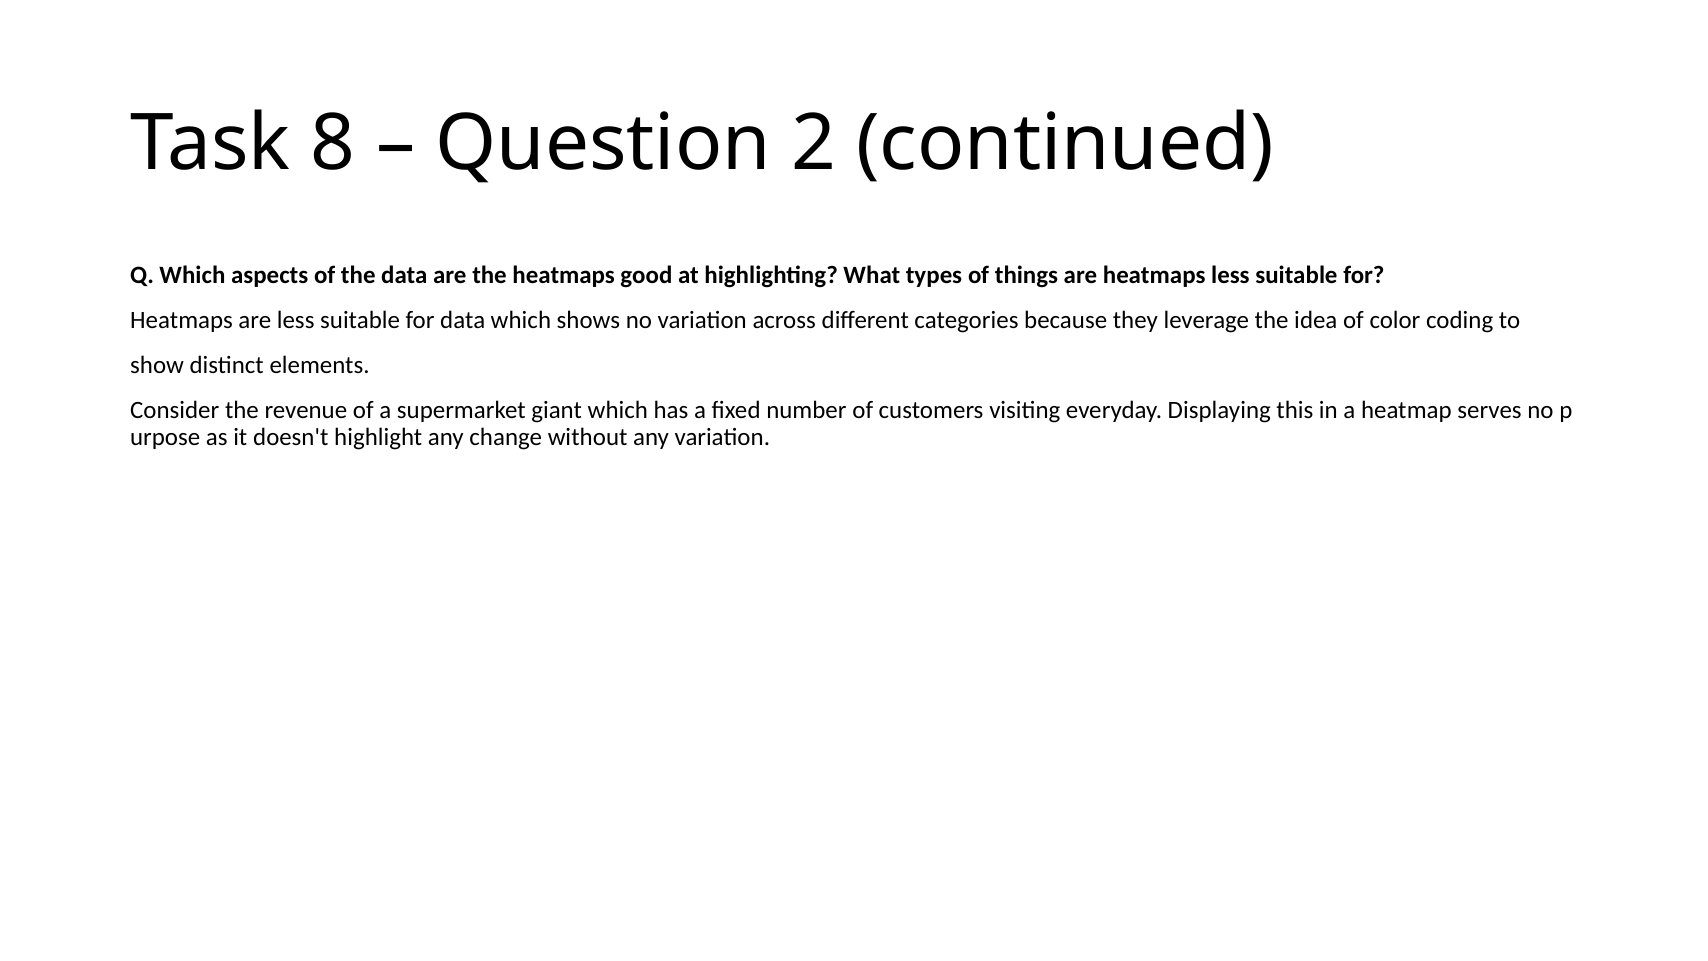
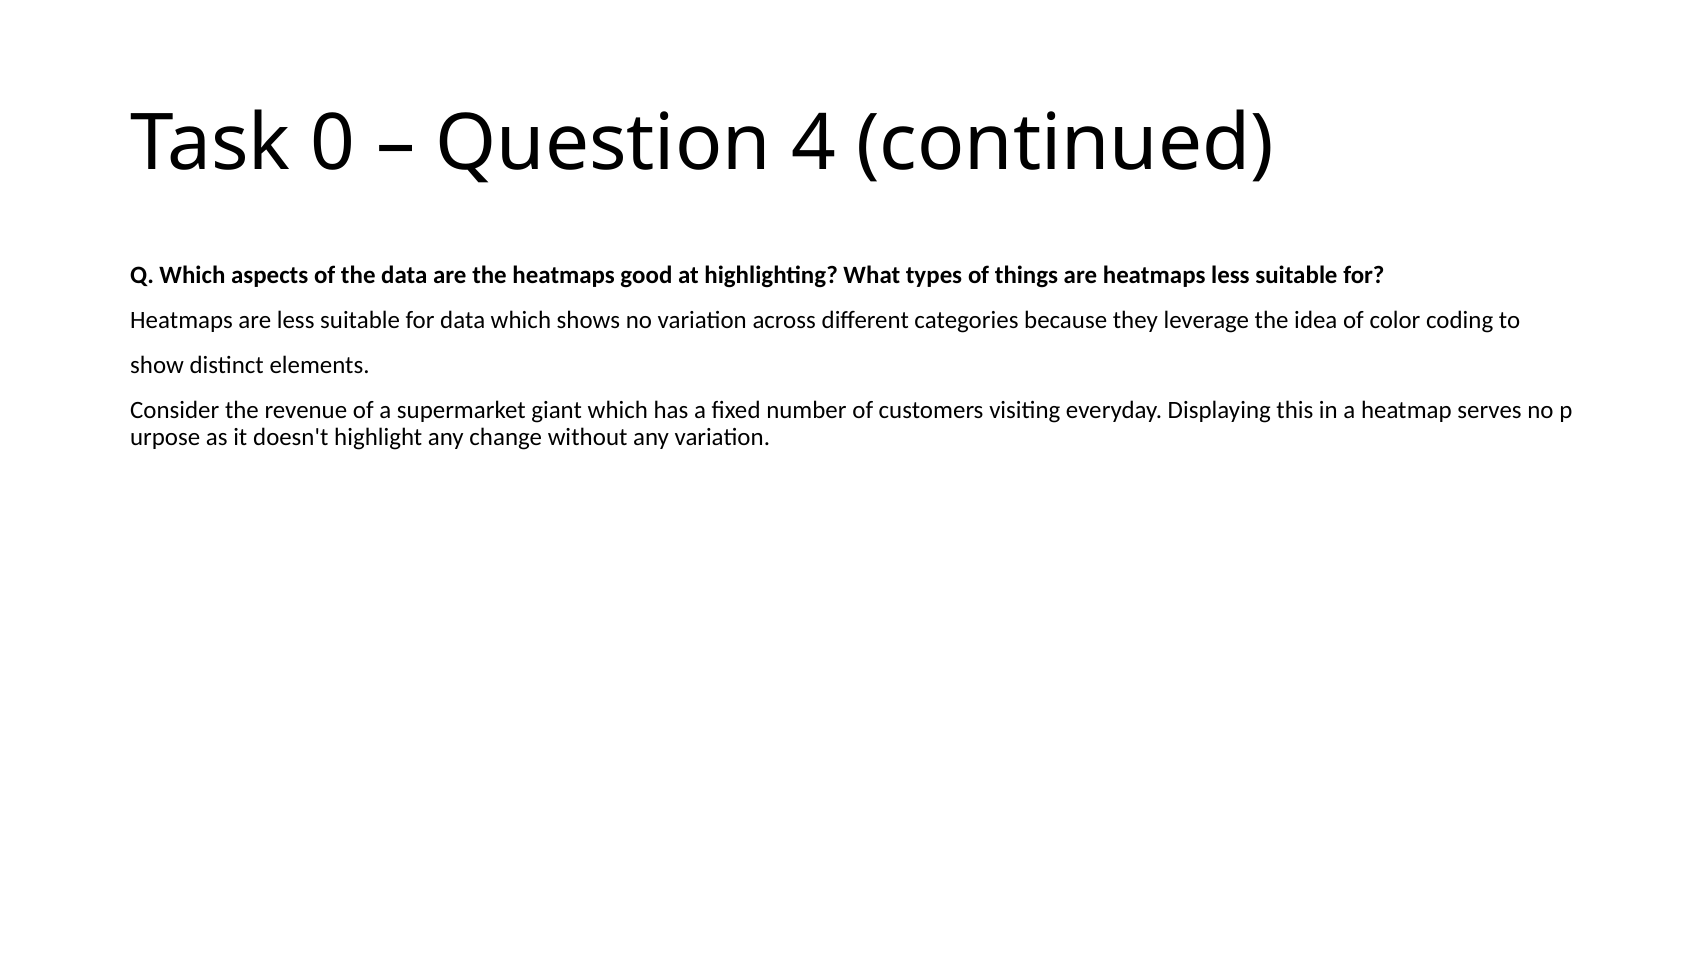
8: 8 -> 0
2: 2 -> 4
